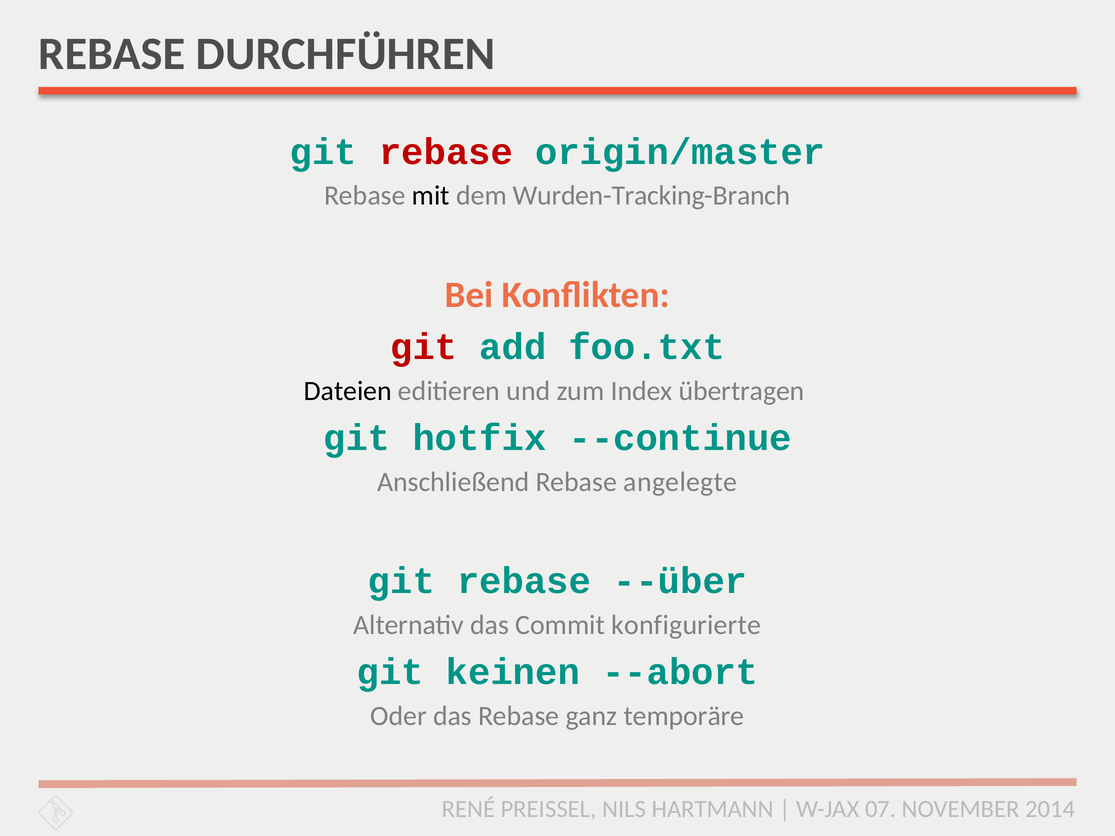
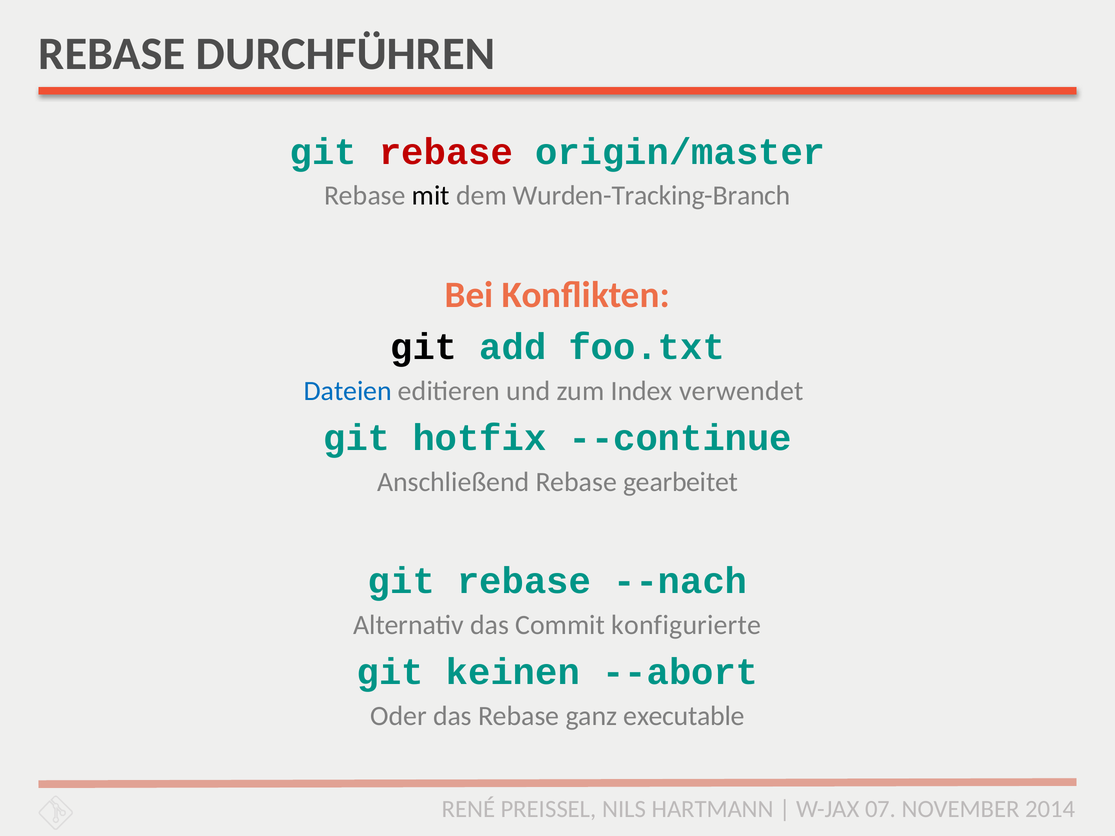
git at (424, 347) colour: red -> black
Dateien colour: black -> blue
übertragen: übertragen -> verwendet
angelegte: angelegte -> gearbeitet
--über: --über -> --nach
temporäre: temporäre -> executable
